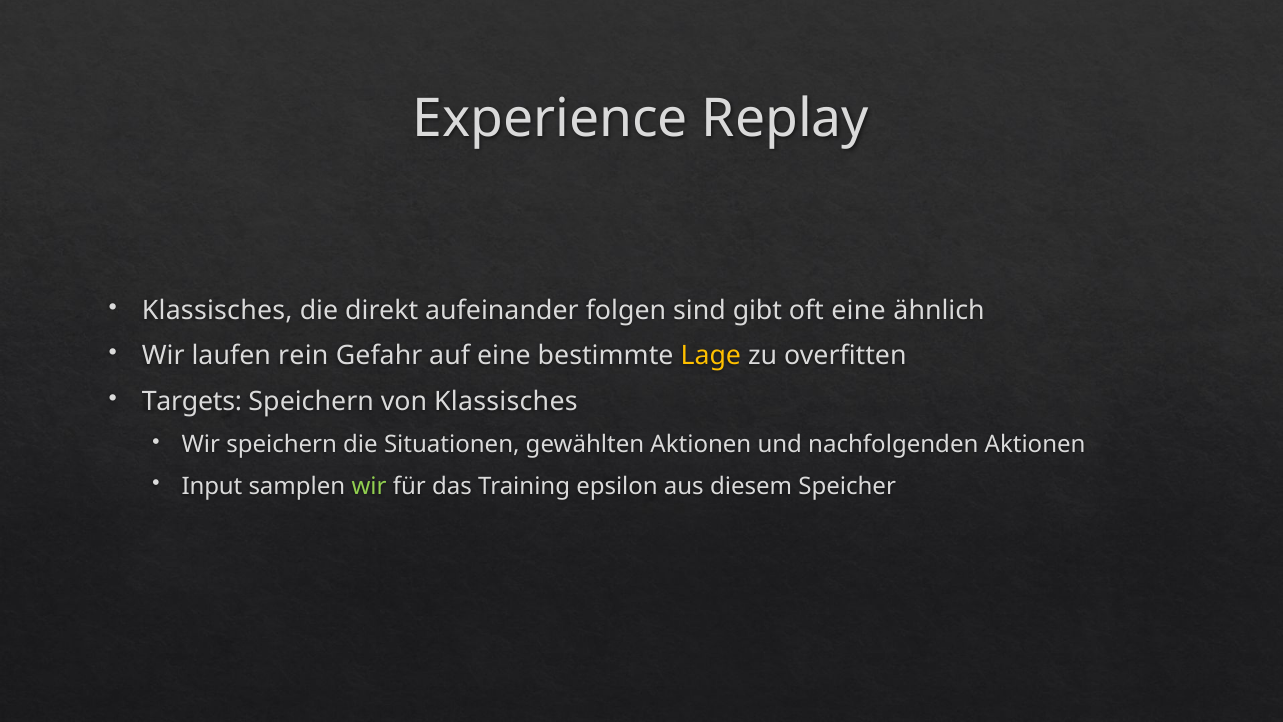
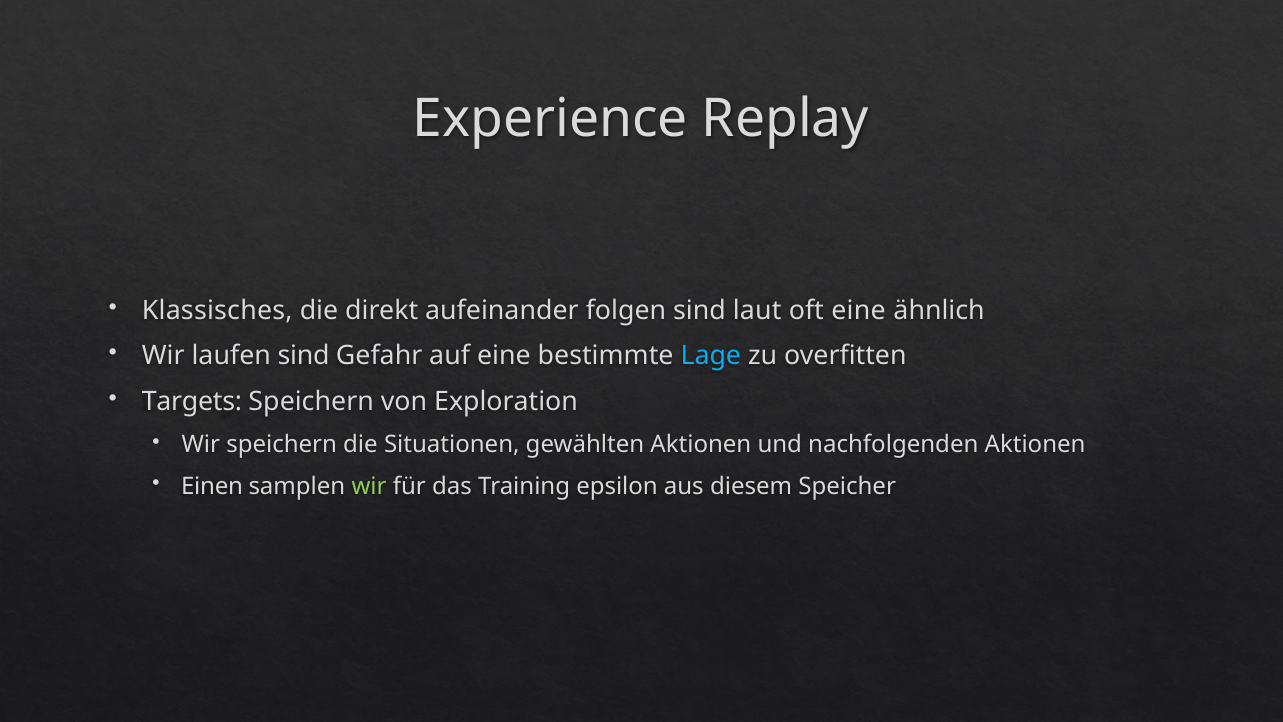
gibt: gibt -> laut
laufen rein: rein -> sind
Lage colour: yellow -> light blue
von Klassisches: Klassisches -> Exploration
Input: Input -> Einen
